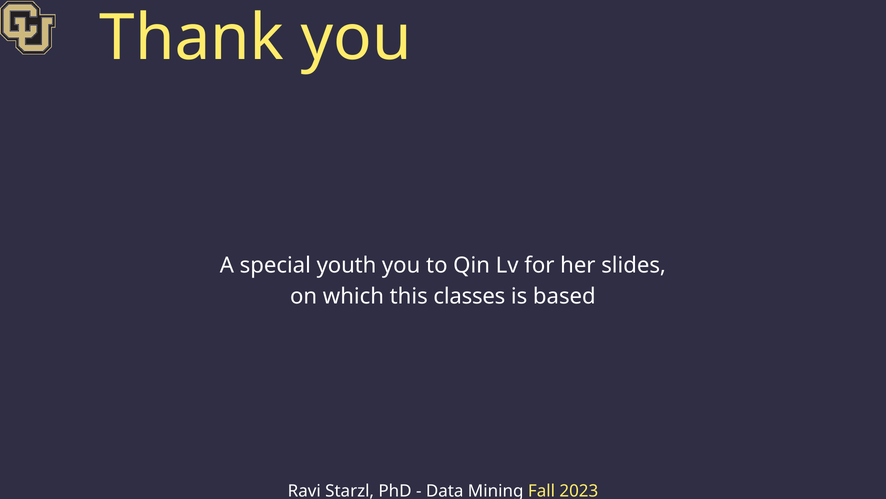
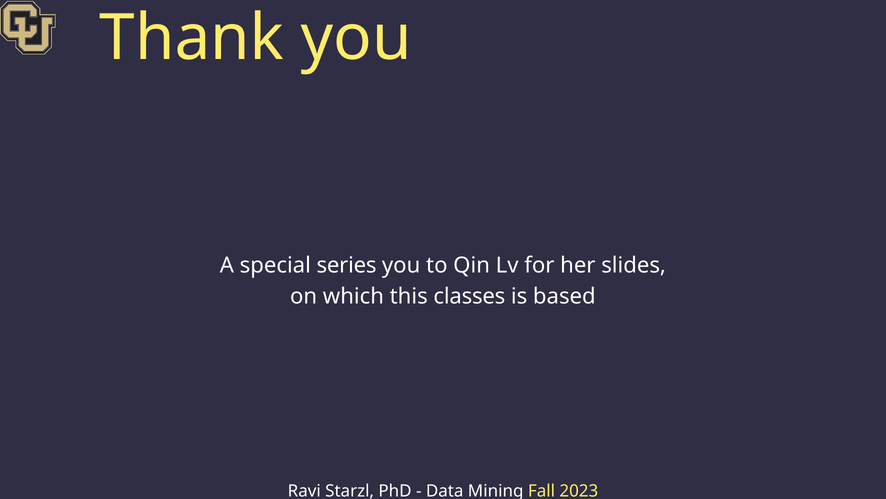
youth: youth -> series
